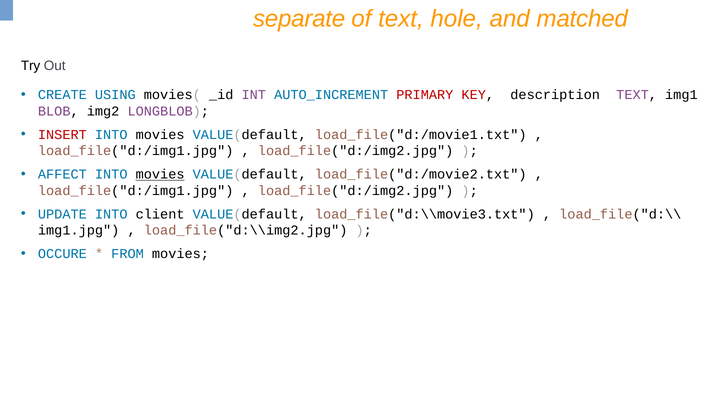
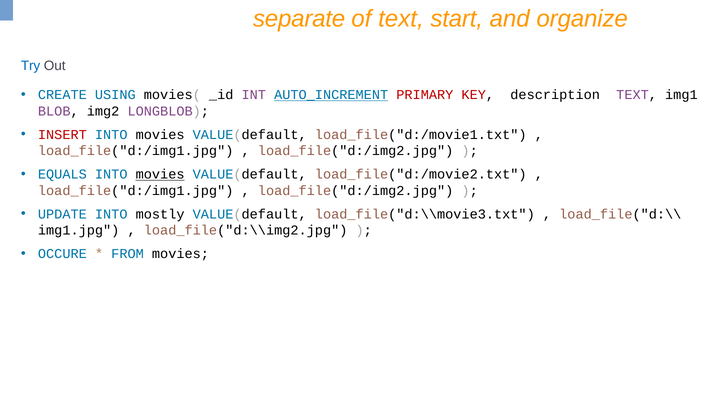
hole: hole -> start
matched: matched -> organize
Try colour: black -> blue
AUTO_INCREMENT underline: none -> present
AFFECT: AFFECT -> EQUALS
client: client -> mostly
